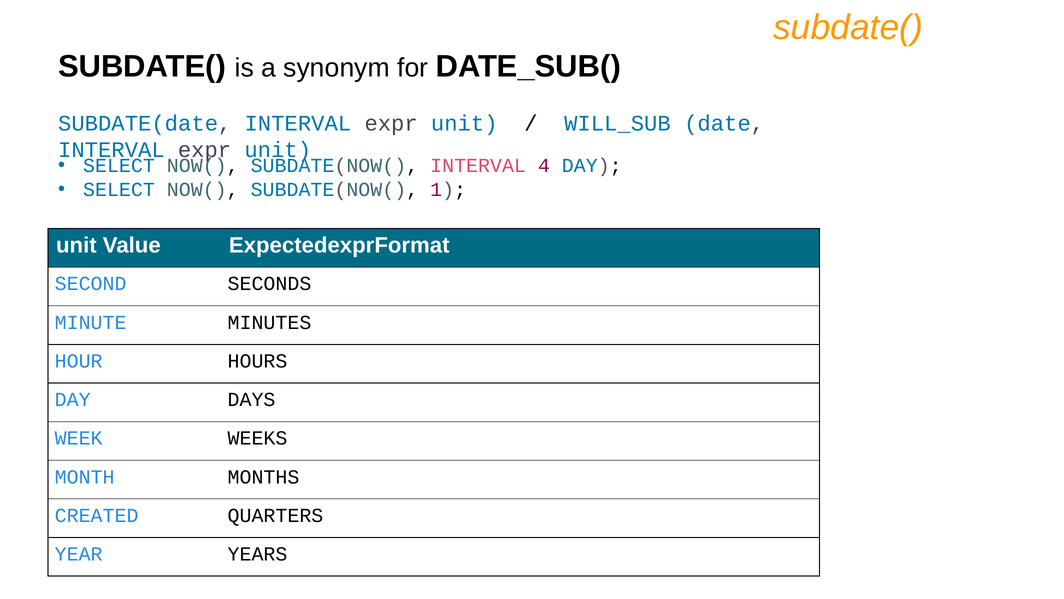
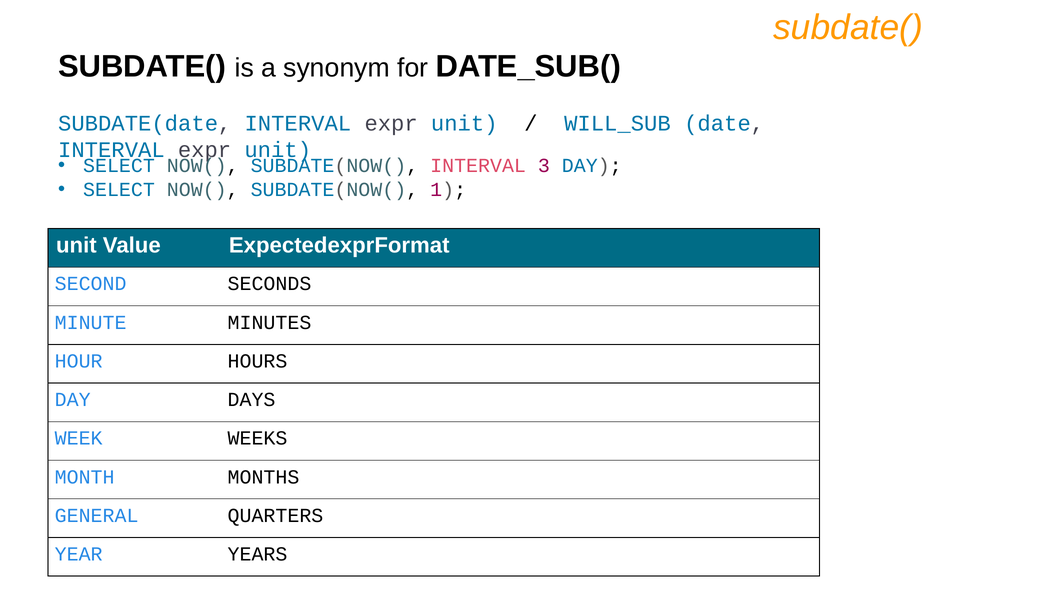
4: 4 -> 3
CREATED: CREATED -> GENERAL
